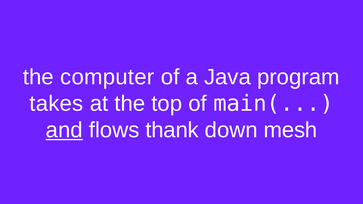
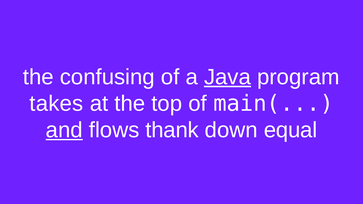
computer: computer -> confusing
Java underline: none -> present
mesh: mesh -> equal
